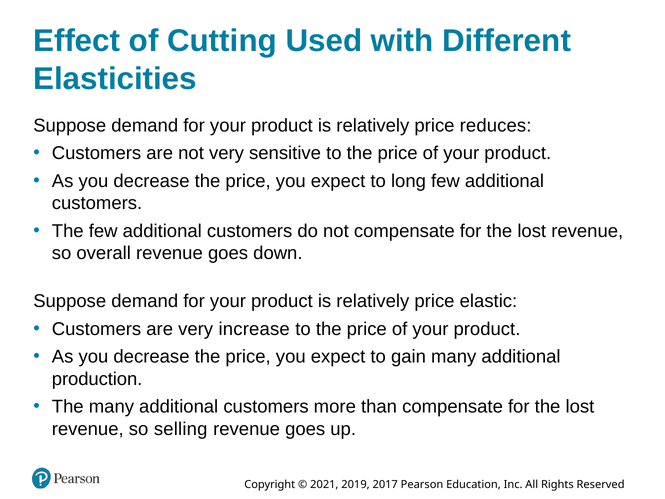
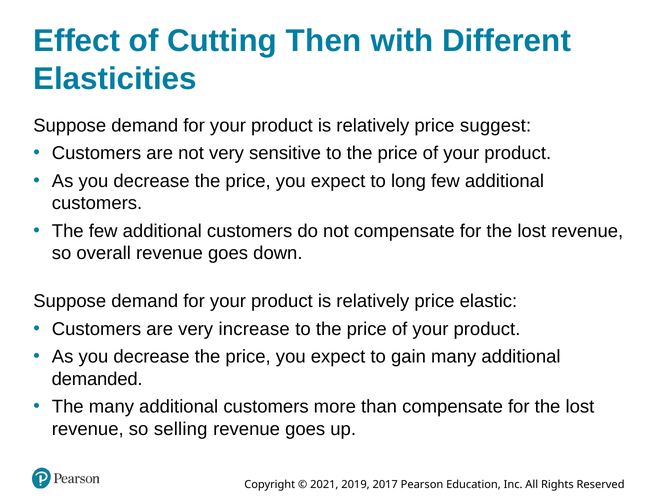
Used: Used -> Then
reduces: reduces -> suggest
production: production -> demanded
